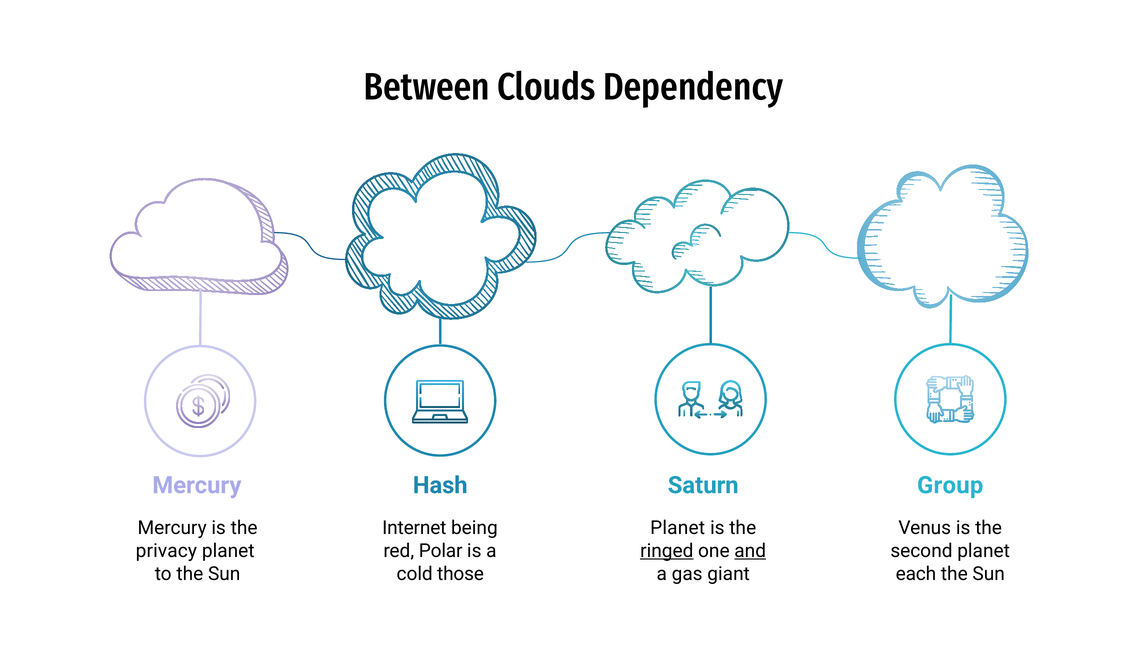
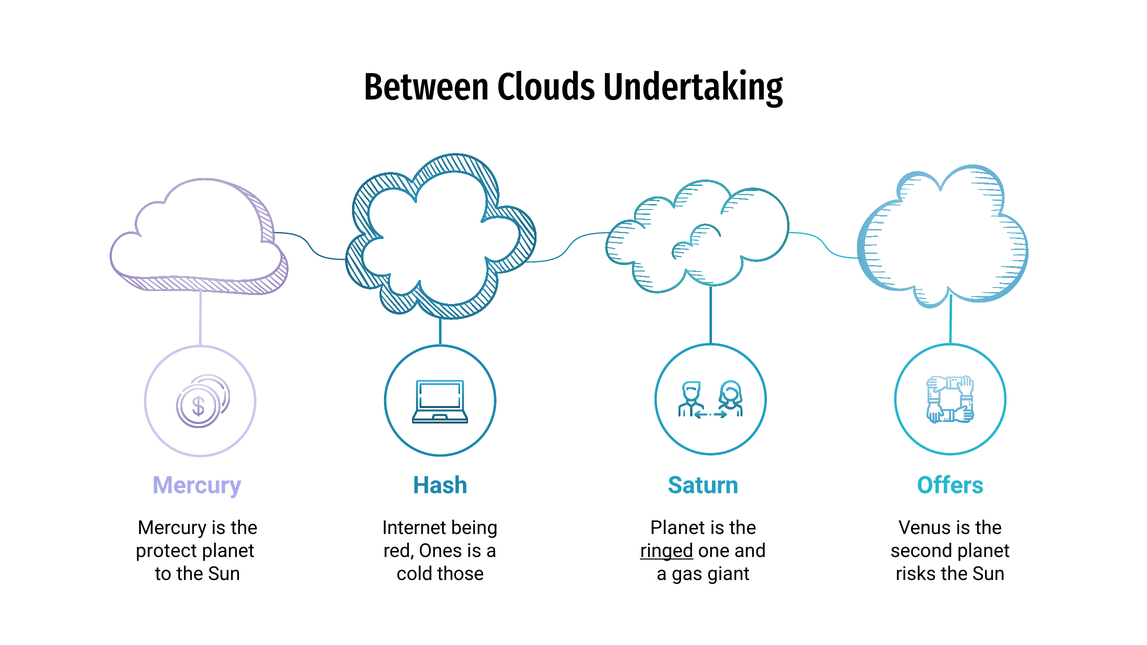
Dependency: Dependency -> Undertaking
Group: Group -> Offers
privacy: privacy -> protect
Polar: Polar -> Ones
and underline: present -> none
each: each -> risks
